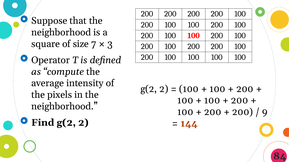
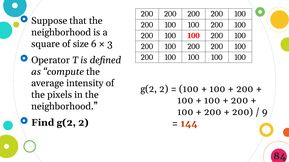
7: 7 -> 6
